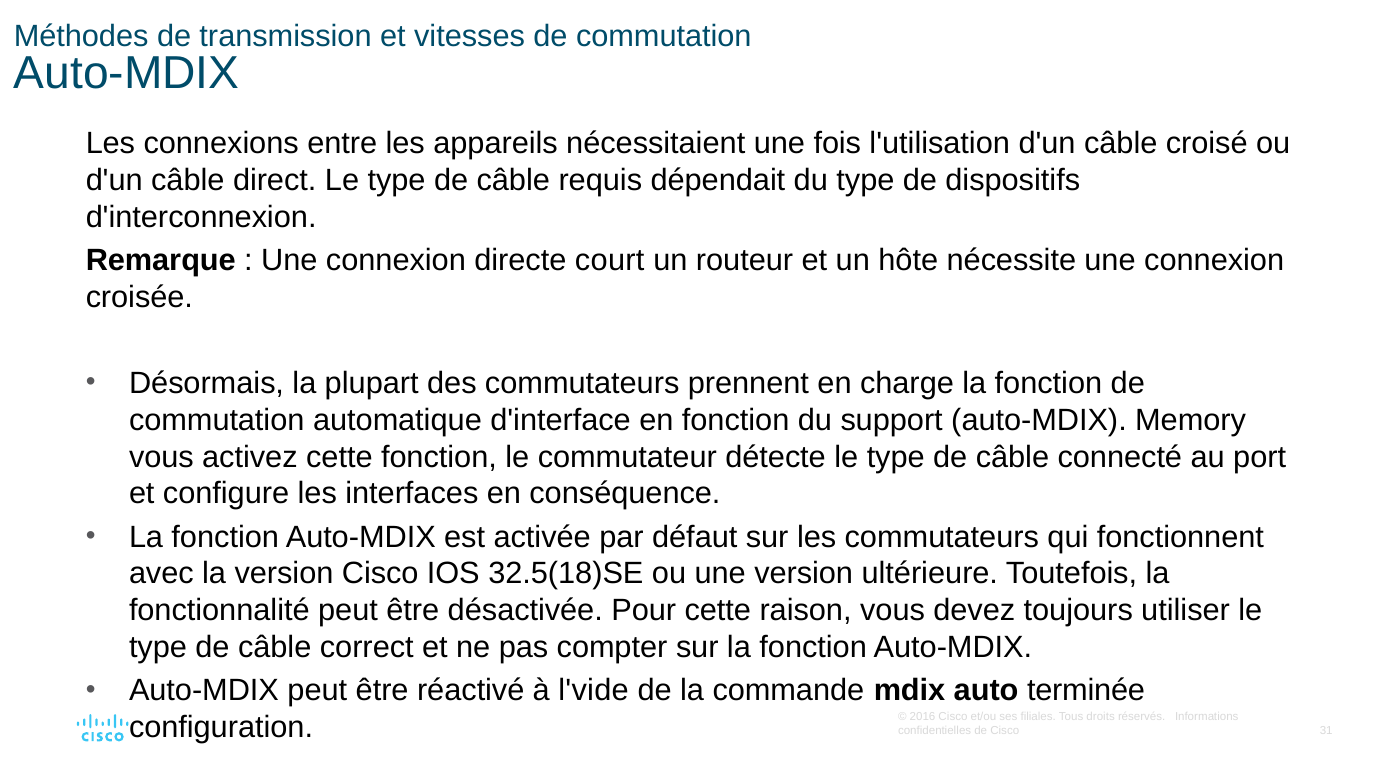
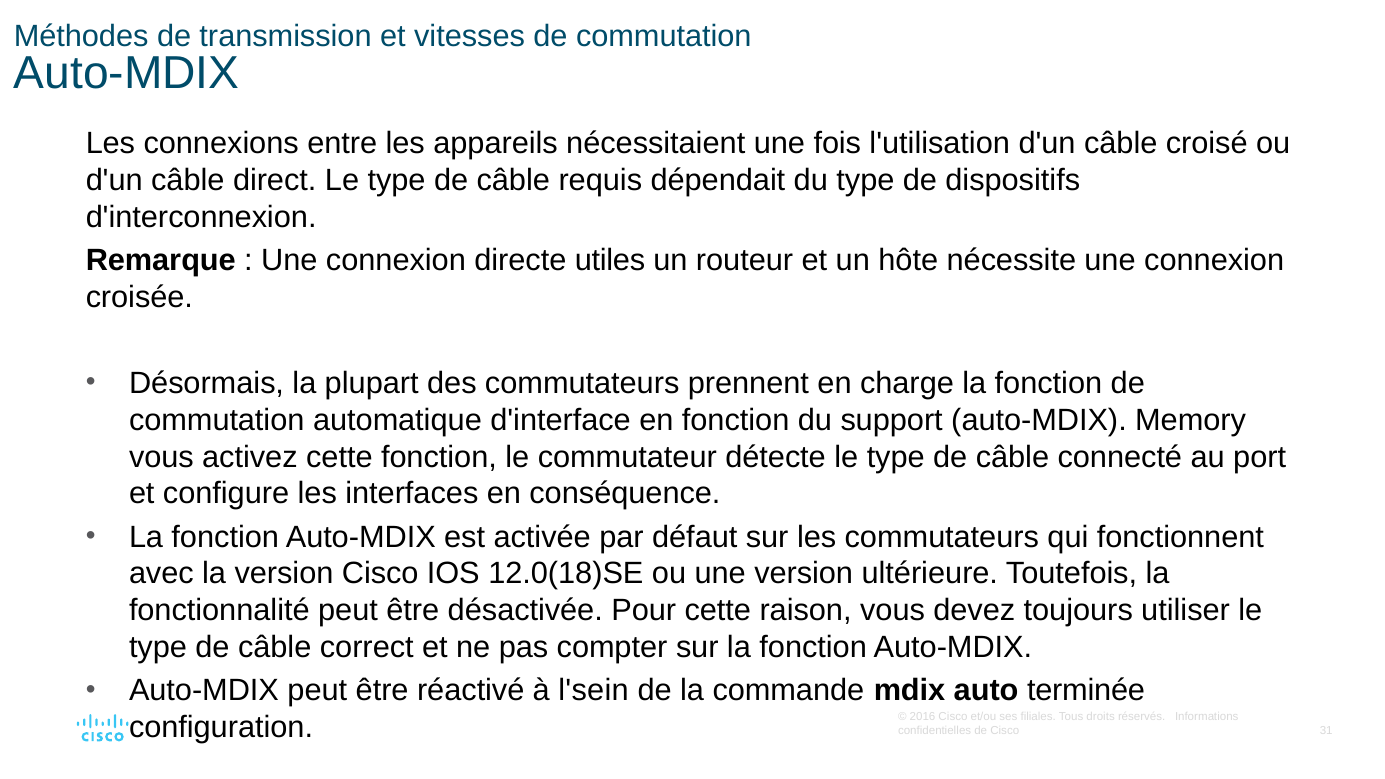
court: court -> utiles
32.5(18)SE: 32.5(18)SE -> 12.0(18)SE
l'vide: l'vide -> l'sein
